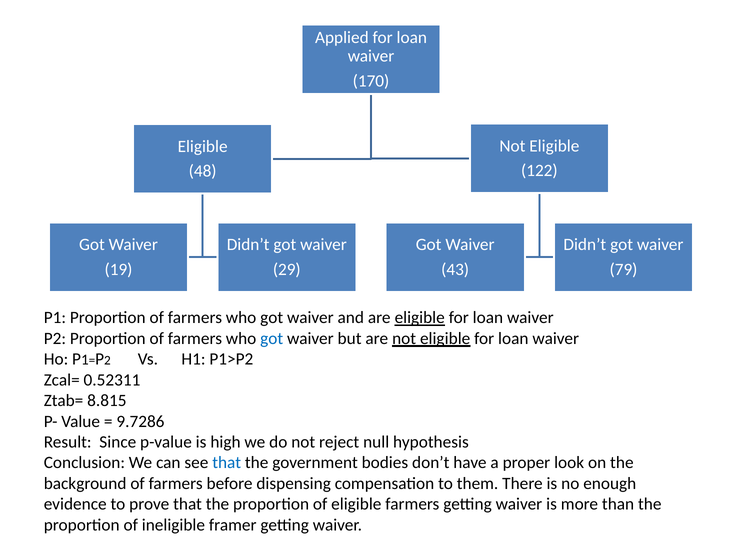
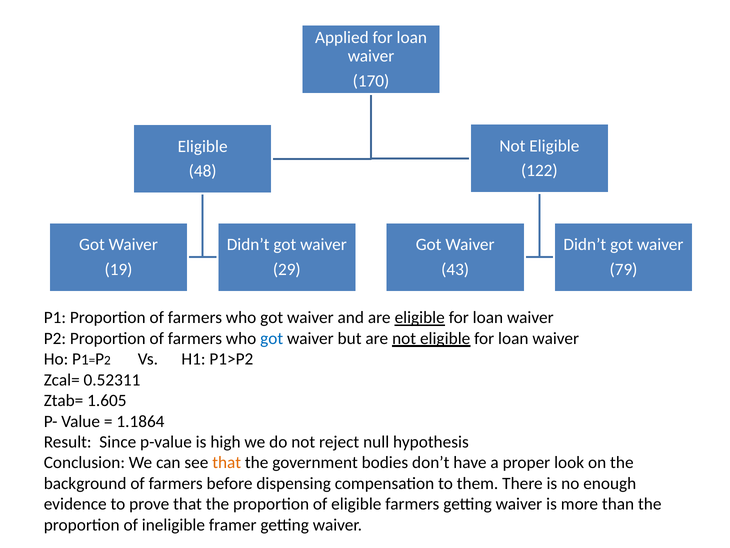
8.815: 8.815 -> 1.605
9.7286: 9.7286 -> 1.1864
that at (227, 462) colour: blue -> orange
